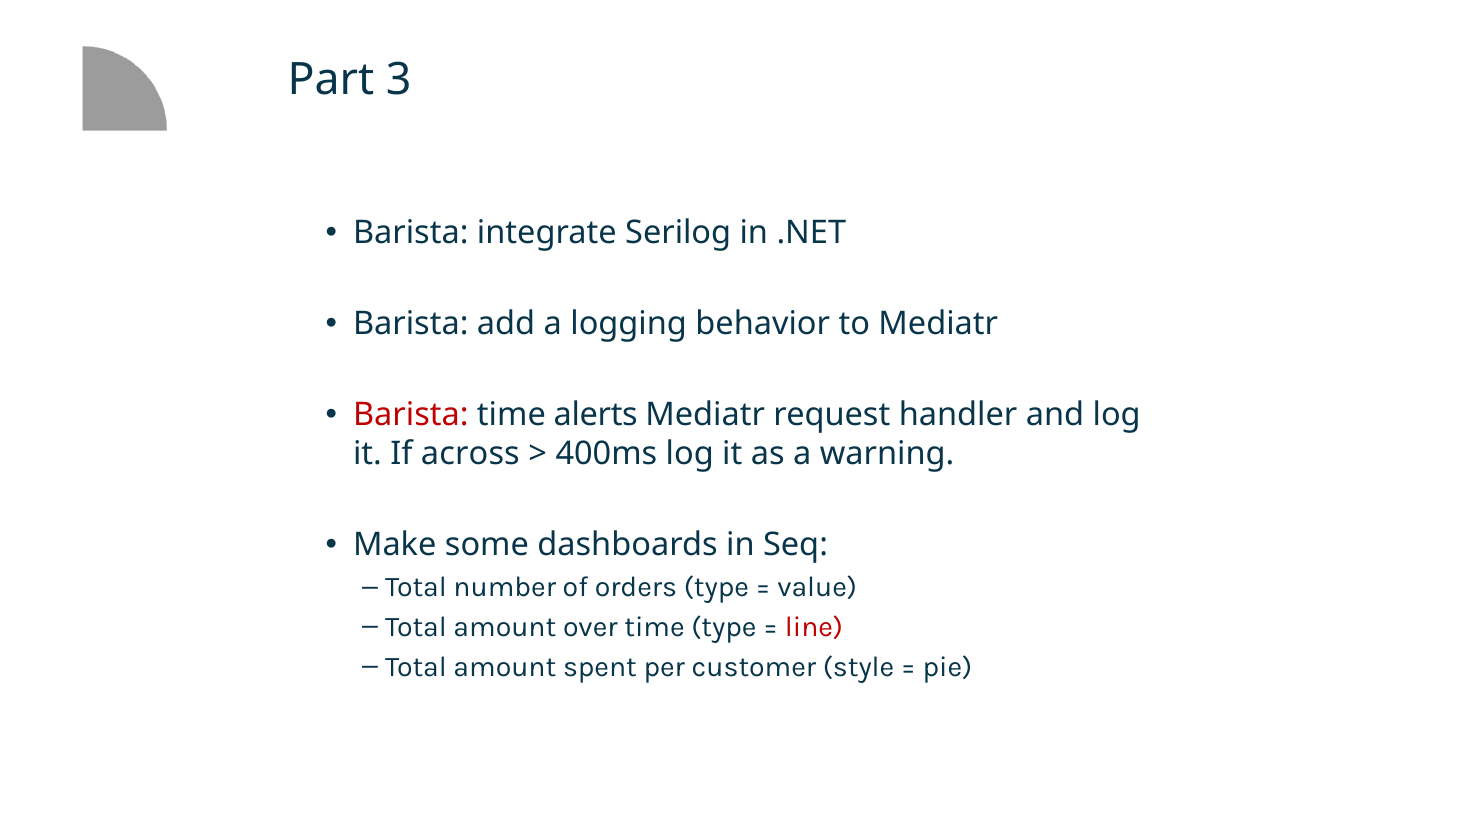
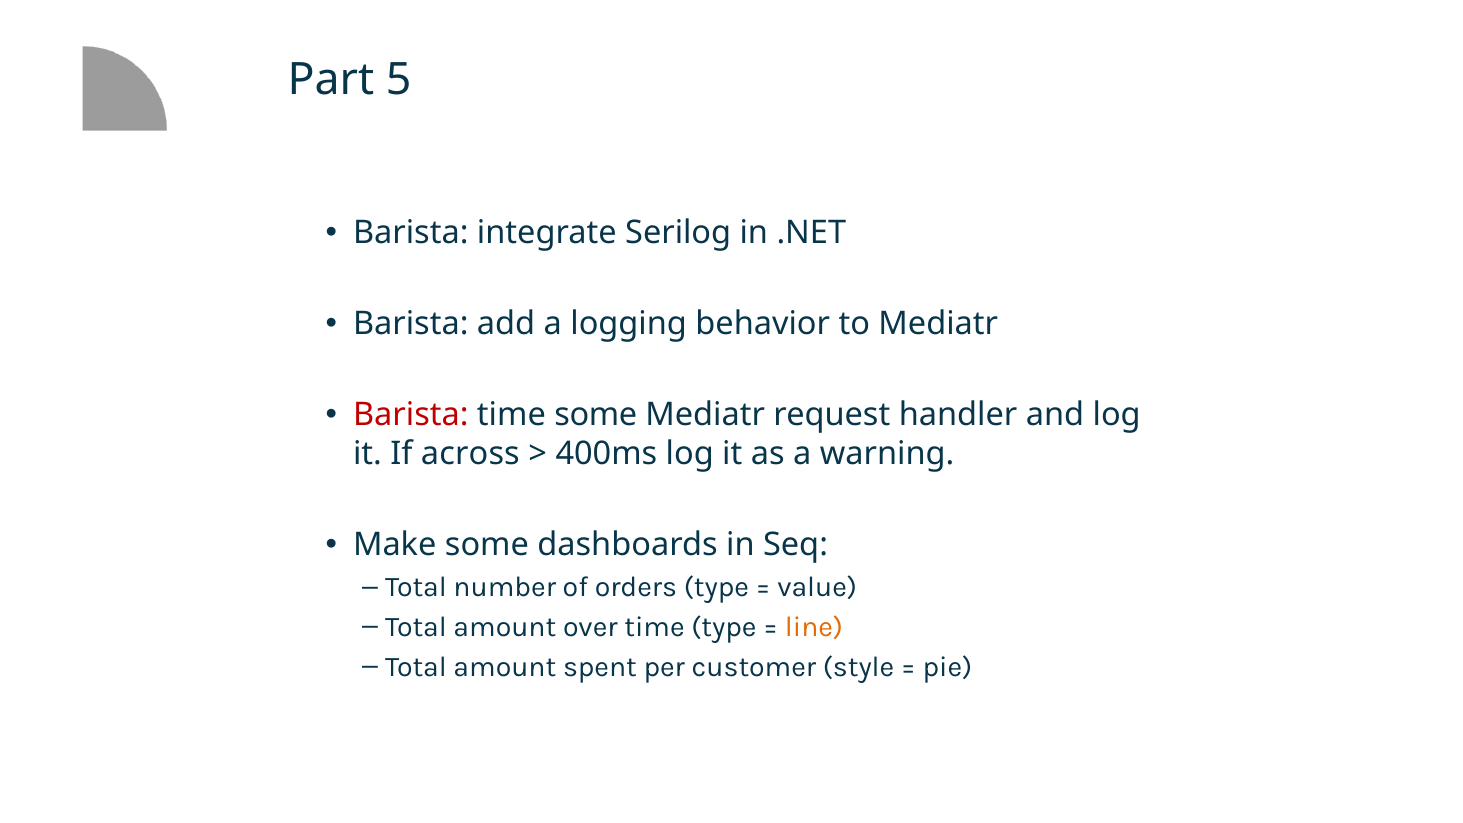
3: 3 -> 5
time alerts: alerts -> some
line colour: red -> orange
